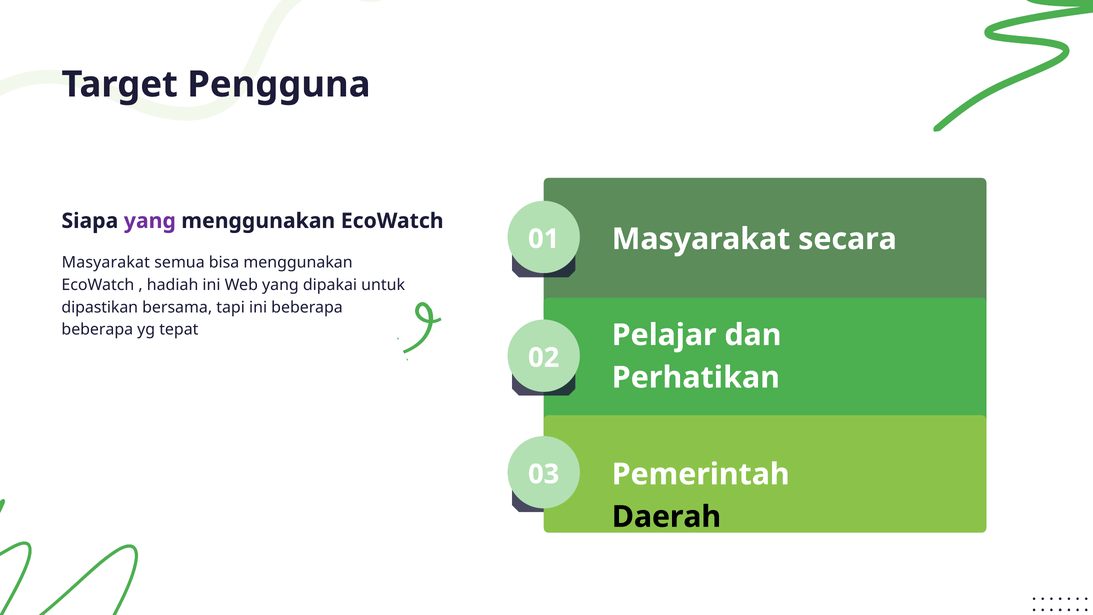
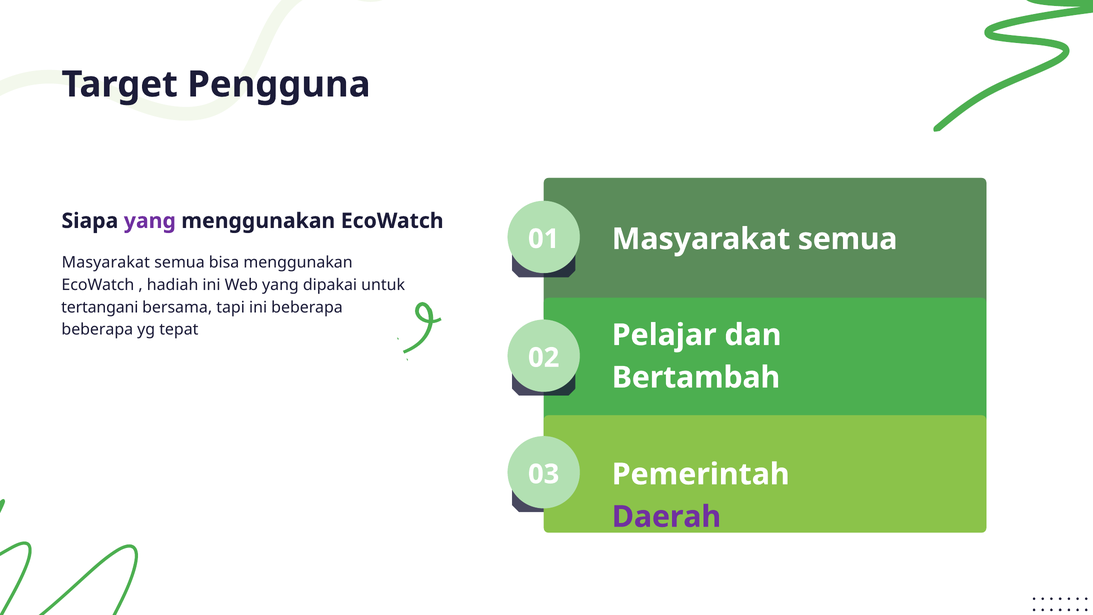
secara at (848, 239): secara -> semua
dipastikan: dipastikan -> tertangani
Perhatikan: Perhatikan -> Bertambah
Daerah colour: black -> purple
